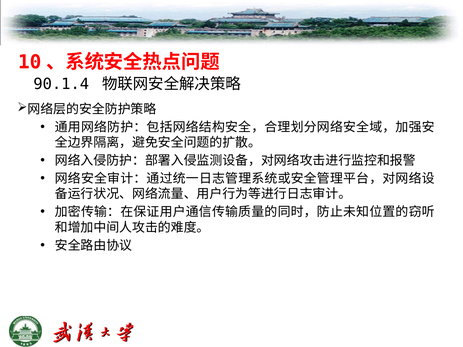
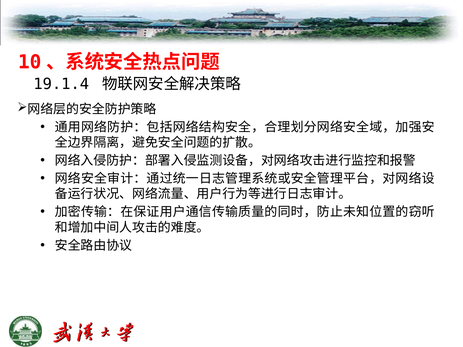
90.1.4: 90.1.4 -> 19.1.4
